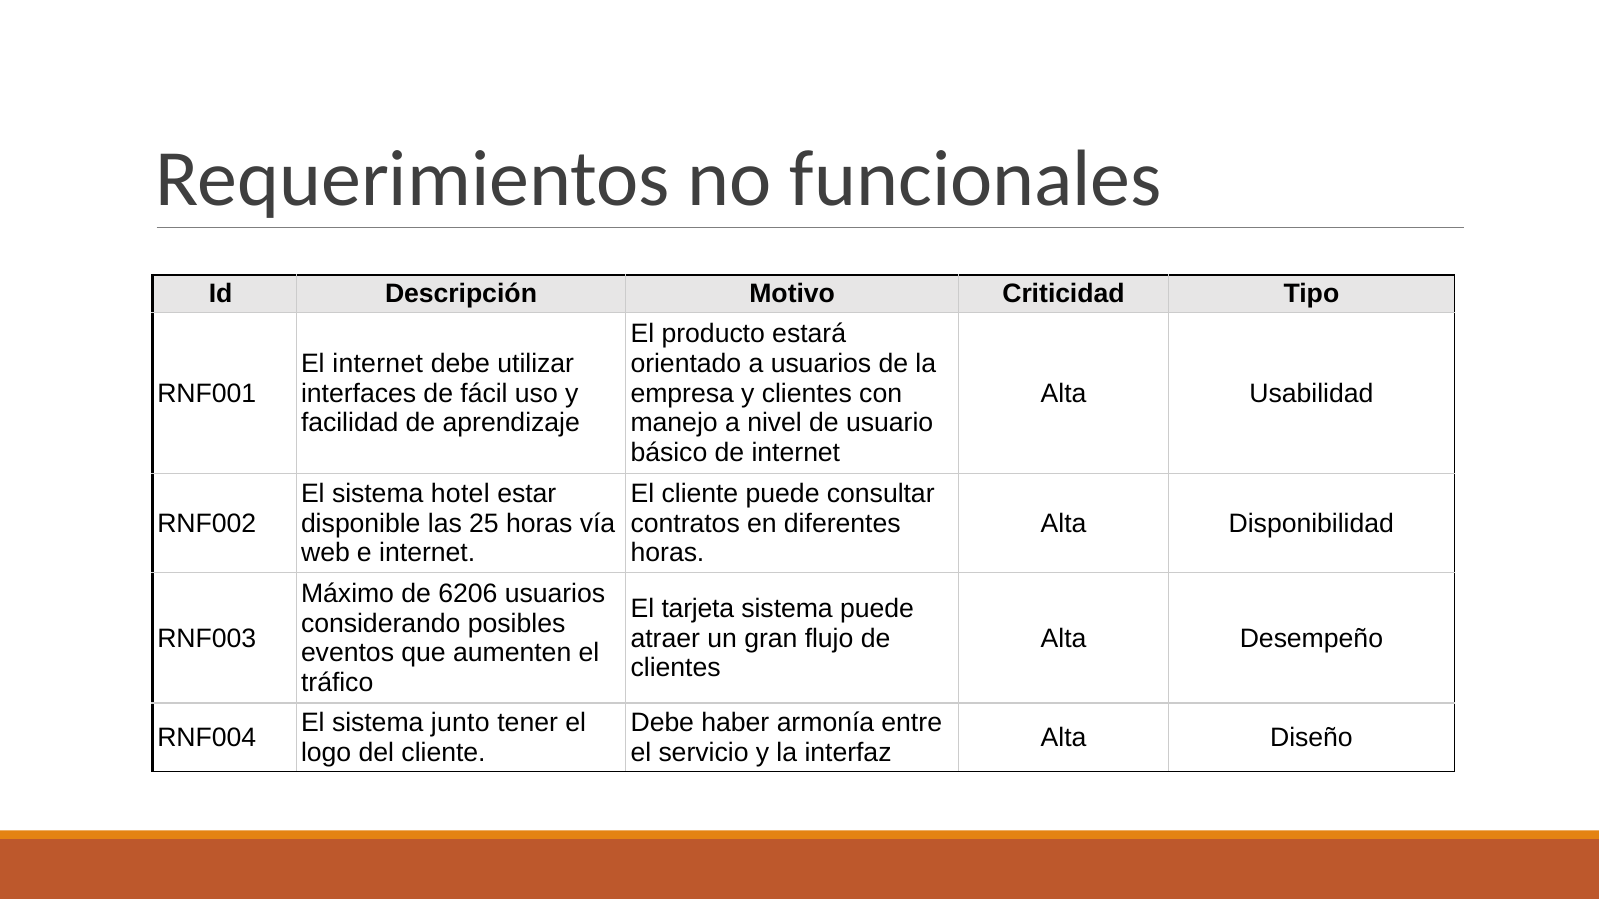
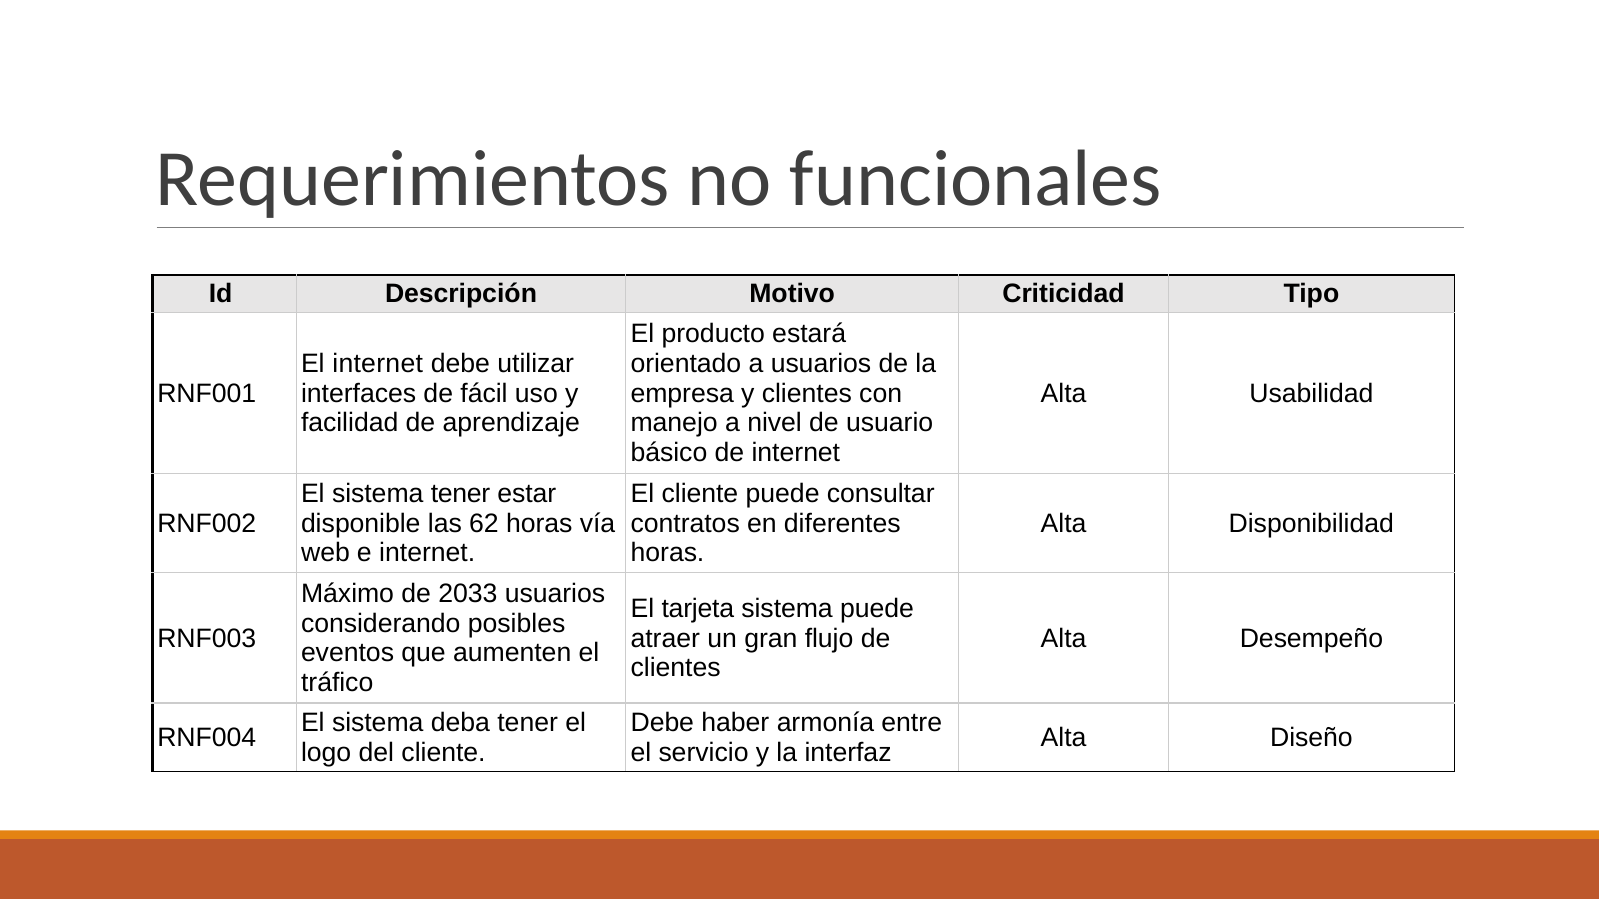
sistema hotel: hotel -> tener
25: 25 -> 62
6206: 6206 -> 2033
junto: junto -> deba
